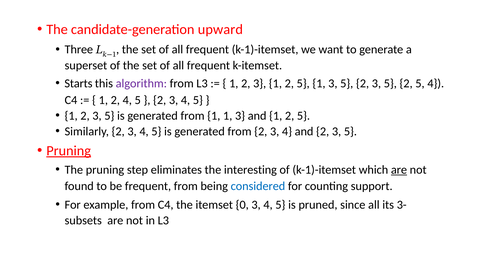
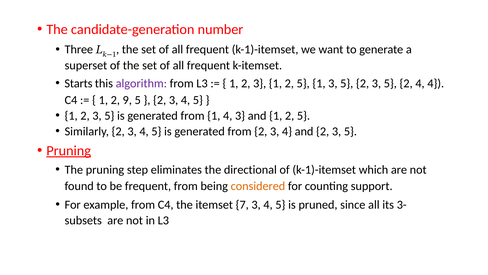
upward: upward -> number
5 2 5: 5 -> 4
2 4: 4 -> 9
1 1: 1 -> 4
interesting: interesting -> directional
are at (399, 169) underline: present -> none
considered colour: blue -> orange
0: 0 -> 7
